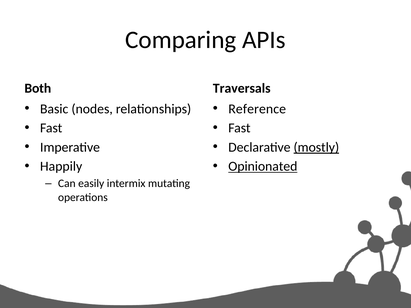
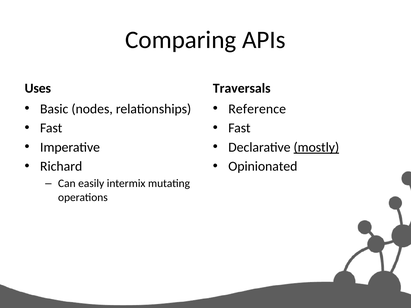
Both: Both -> Uses
Happily: Happily -> Richard
Opinionated underline: present -> none
